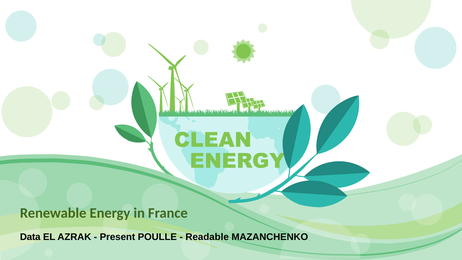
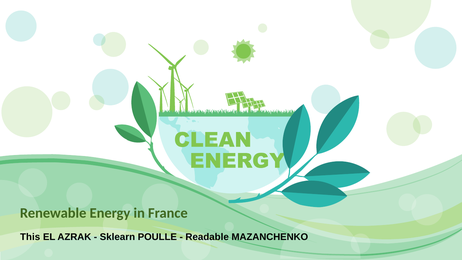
Data: Data -> This
Present: Present -> Sklearn
